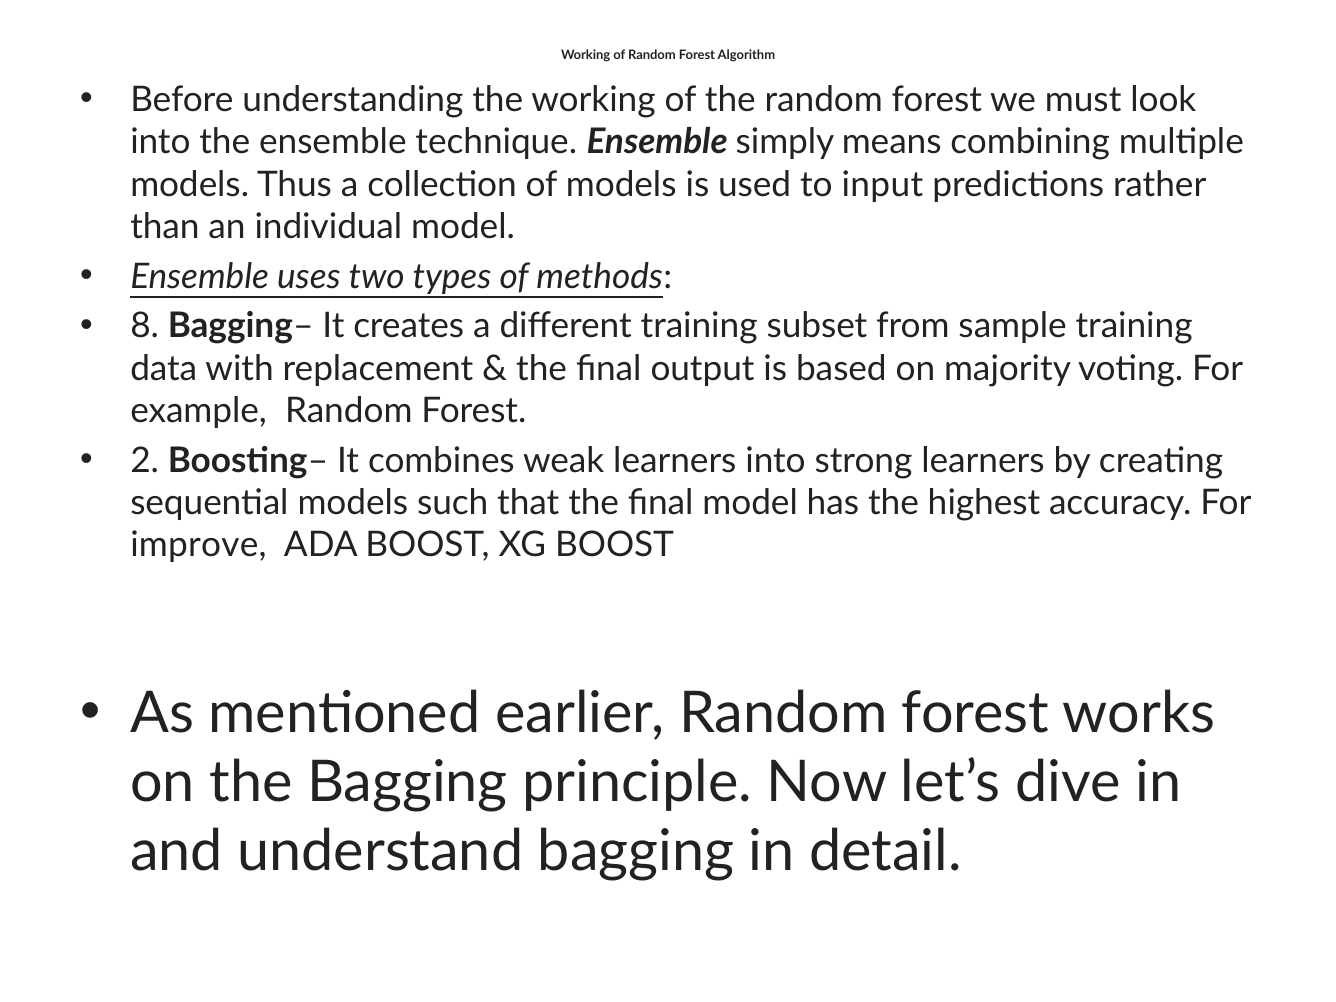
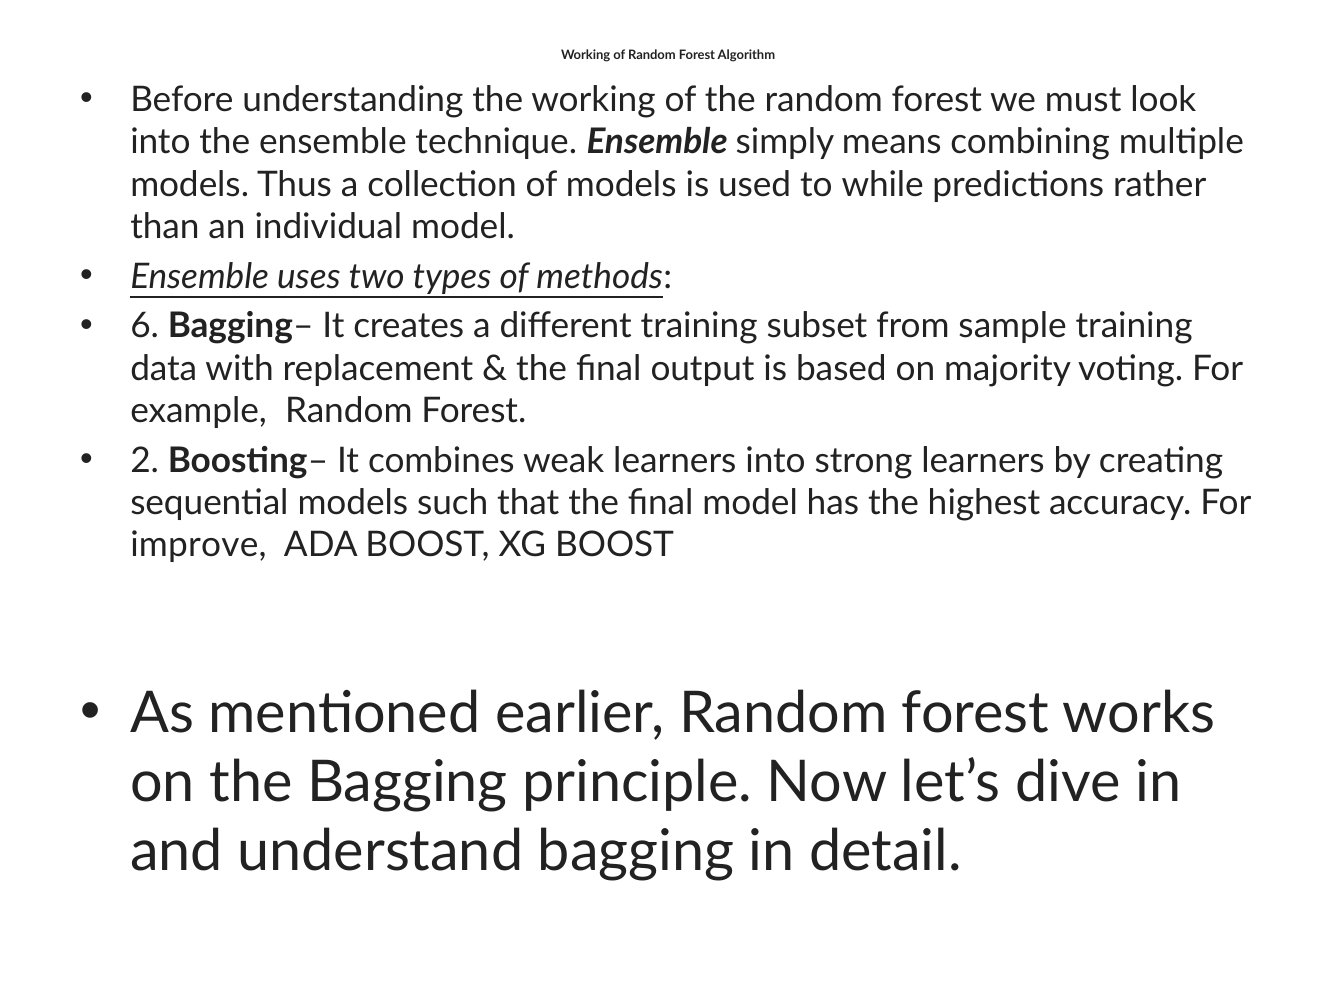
input: input -> while
8: 8 -> 6
